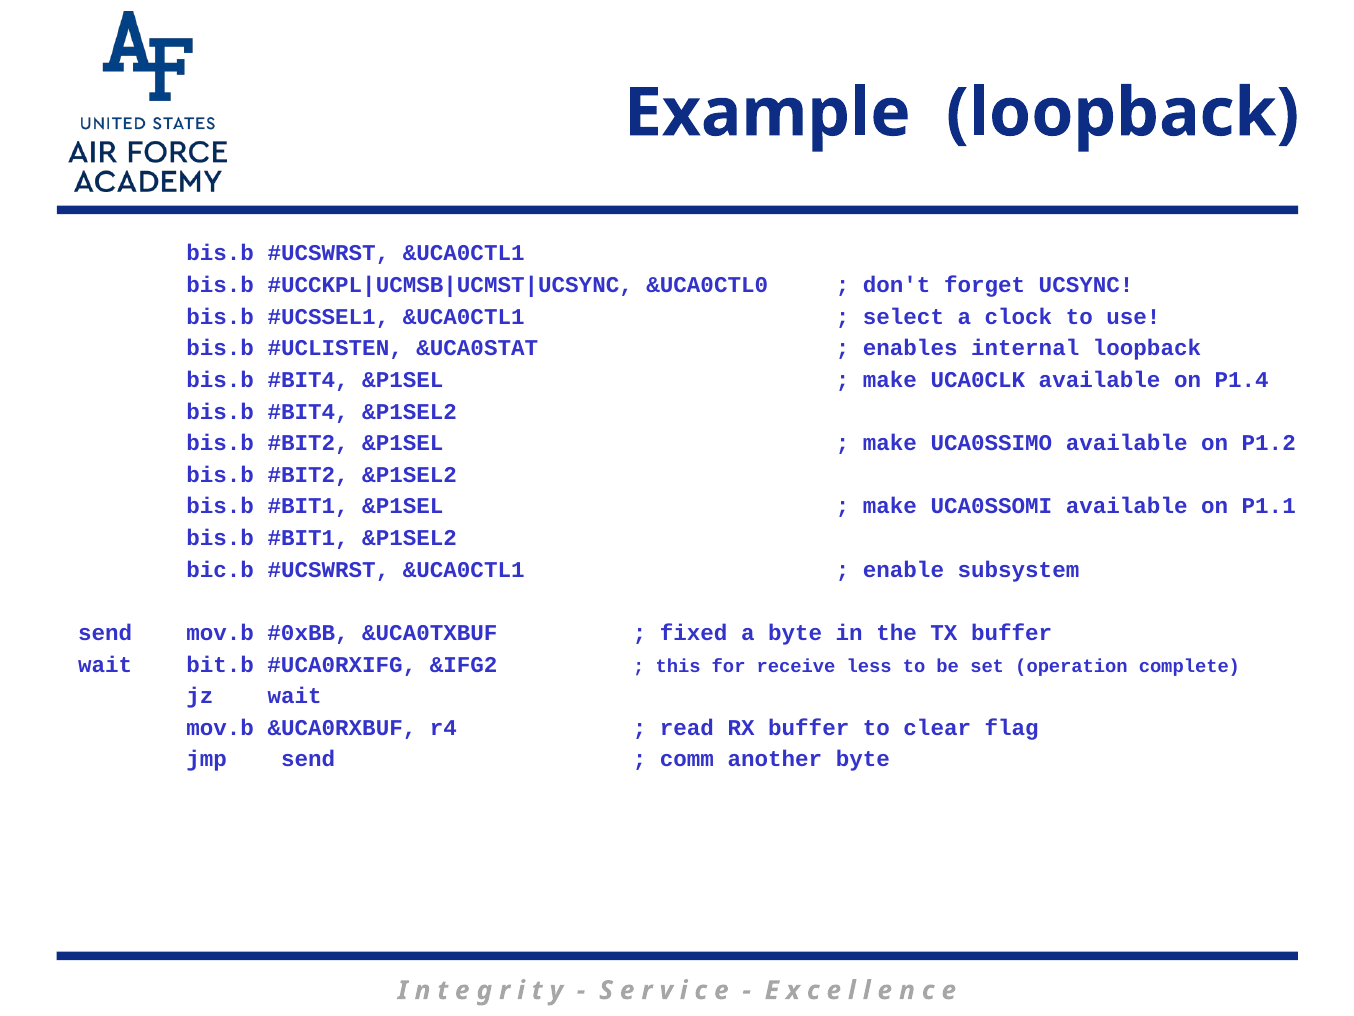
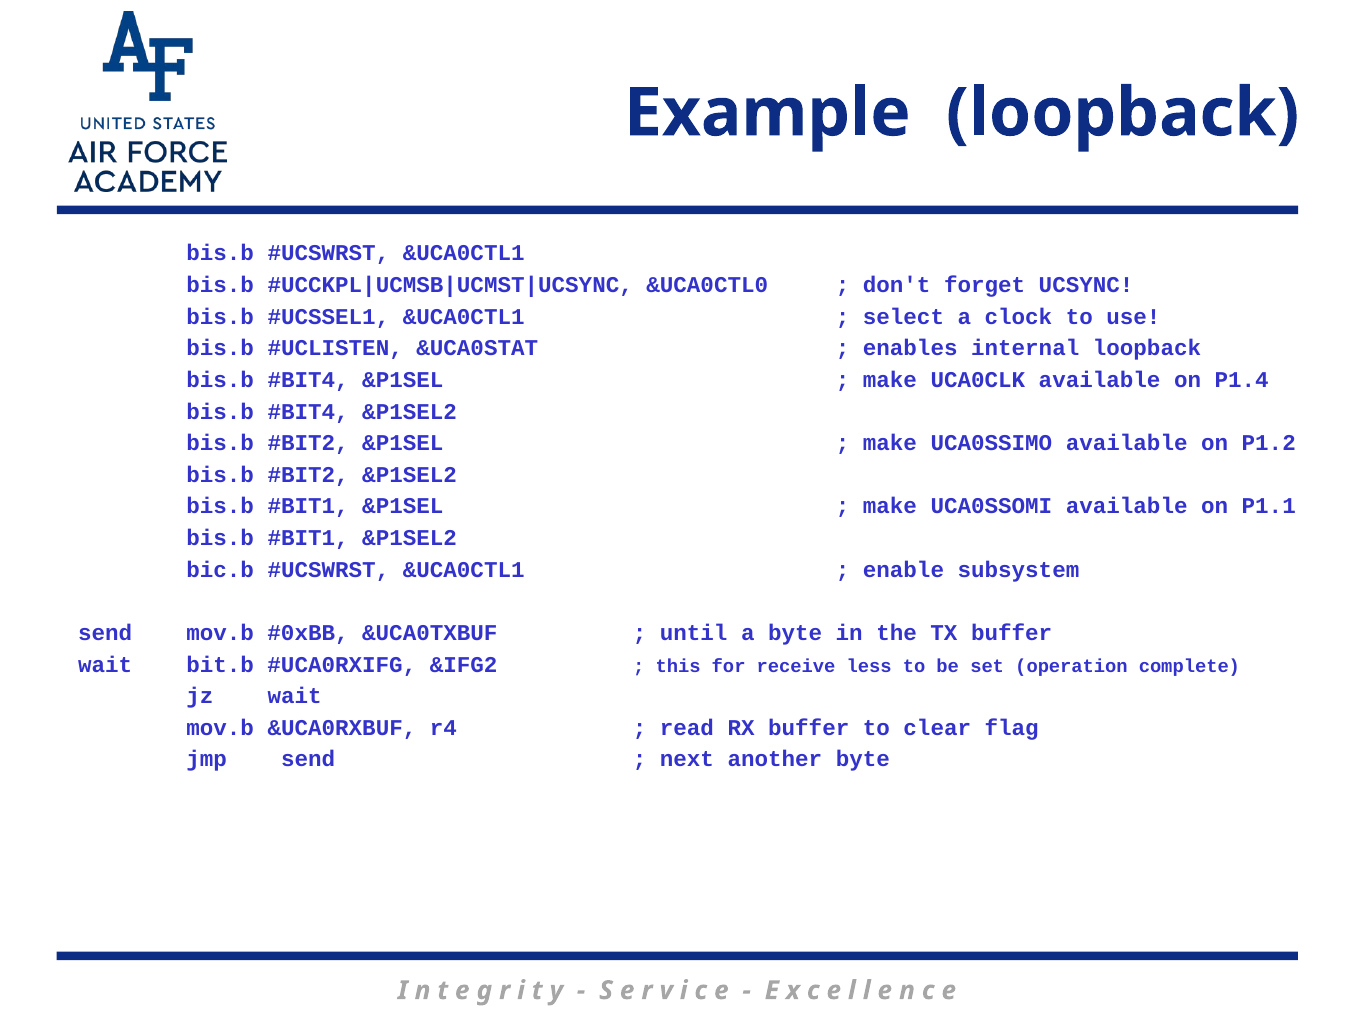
fixed: fixed -> until
comm: comm -> next
